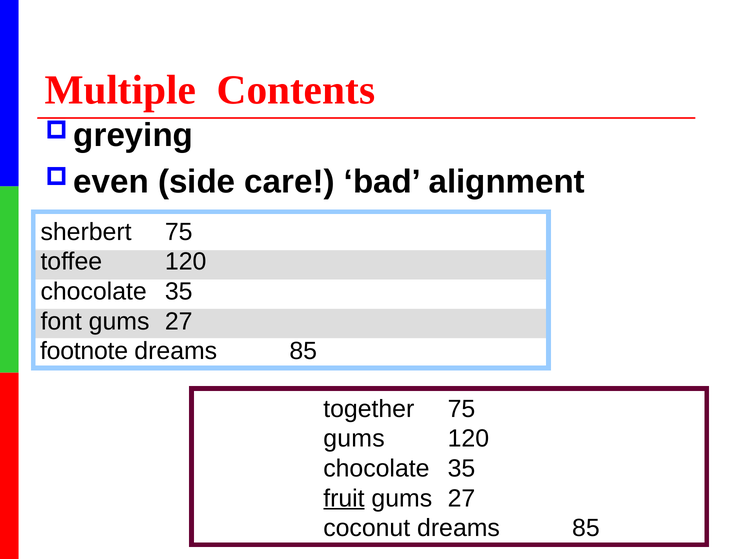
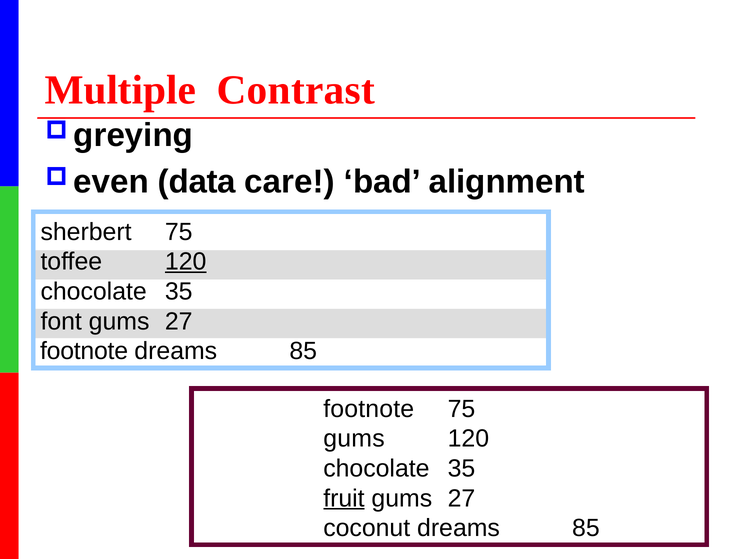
Contents: Contents -> Contrast
side: side -> data
120 at (186, 262) underline: none -> present
together at (369, 409): together -> footnote
